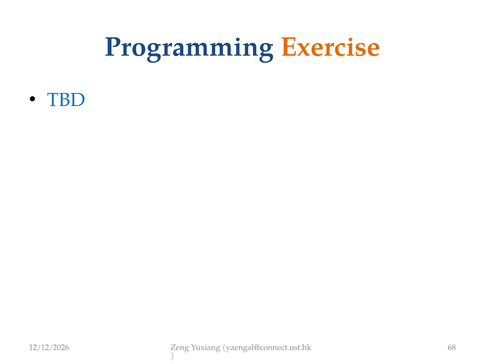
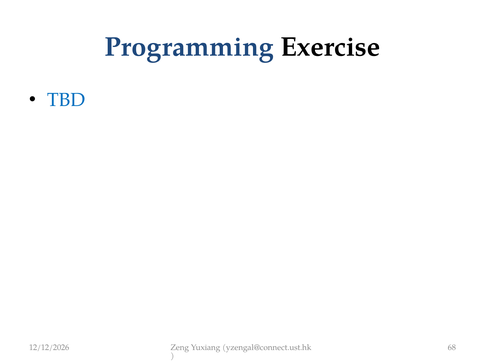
Exercise colour: orange -> black
